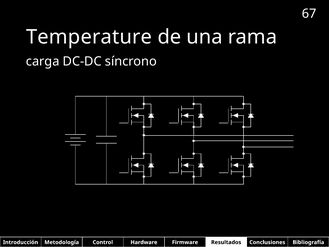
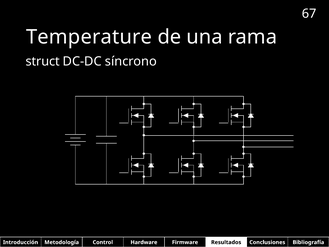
carga: carga -> struct
